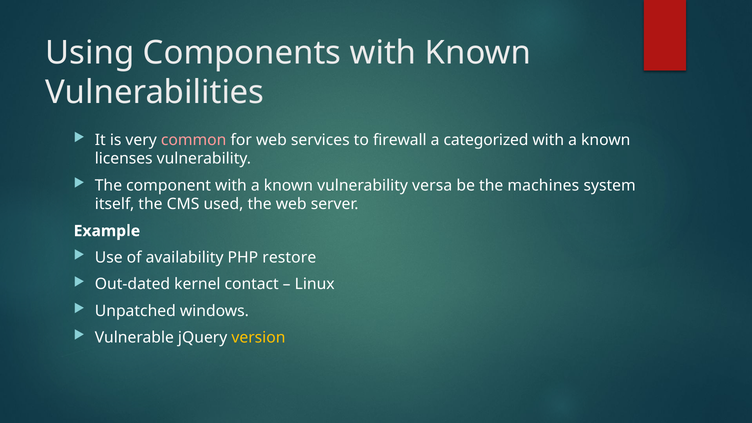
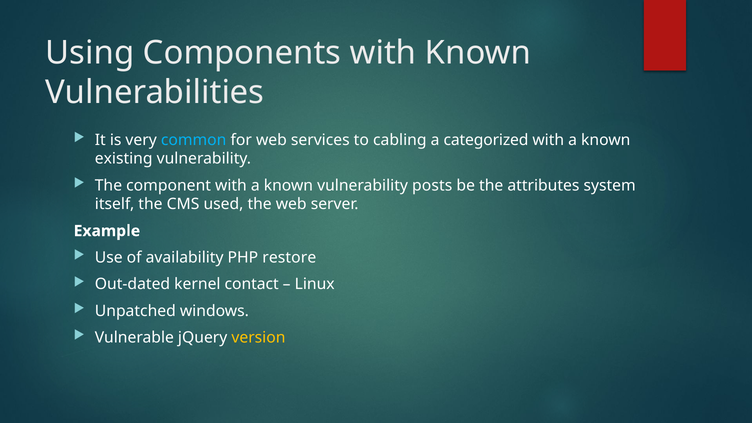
common colour: pink -> light blue
firewall: firewall -> cabling
licenses: licenses -> existing
versa: versa -> posts
machines: machines -> attributes
